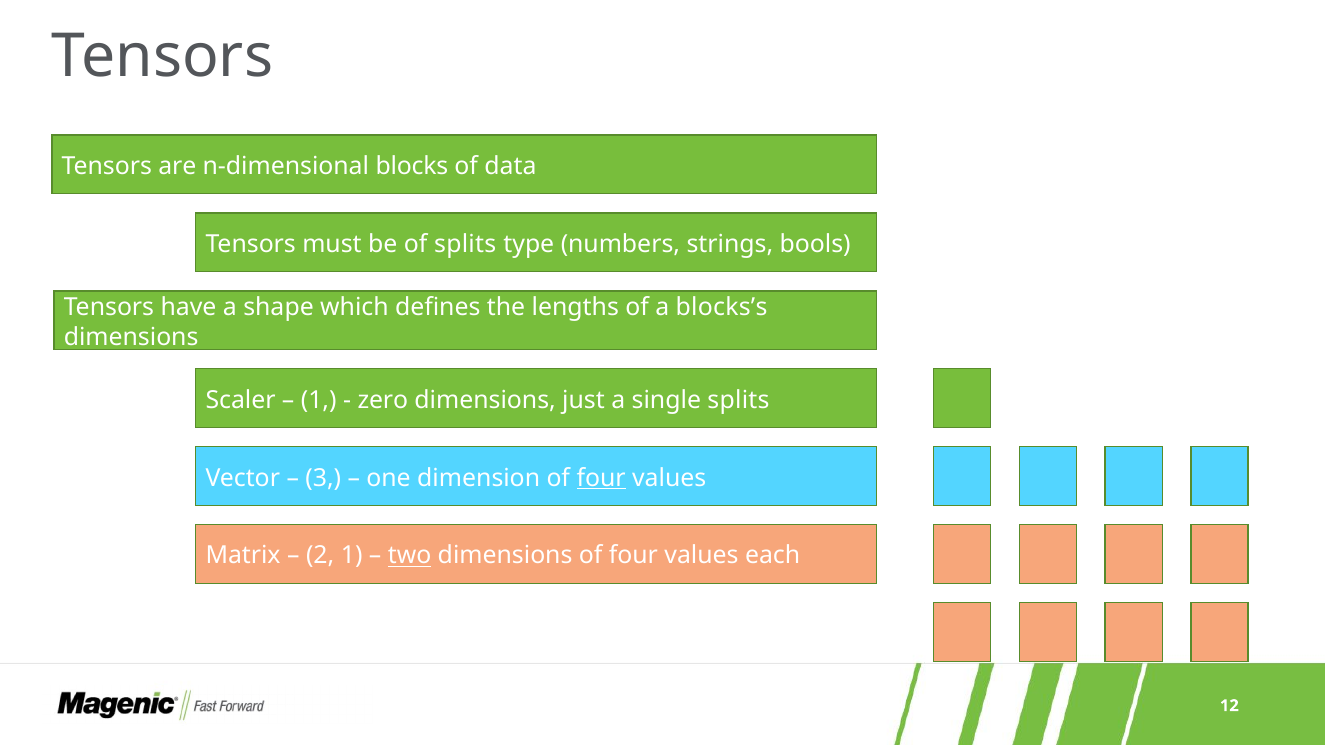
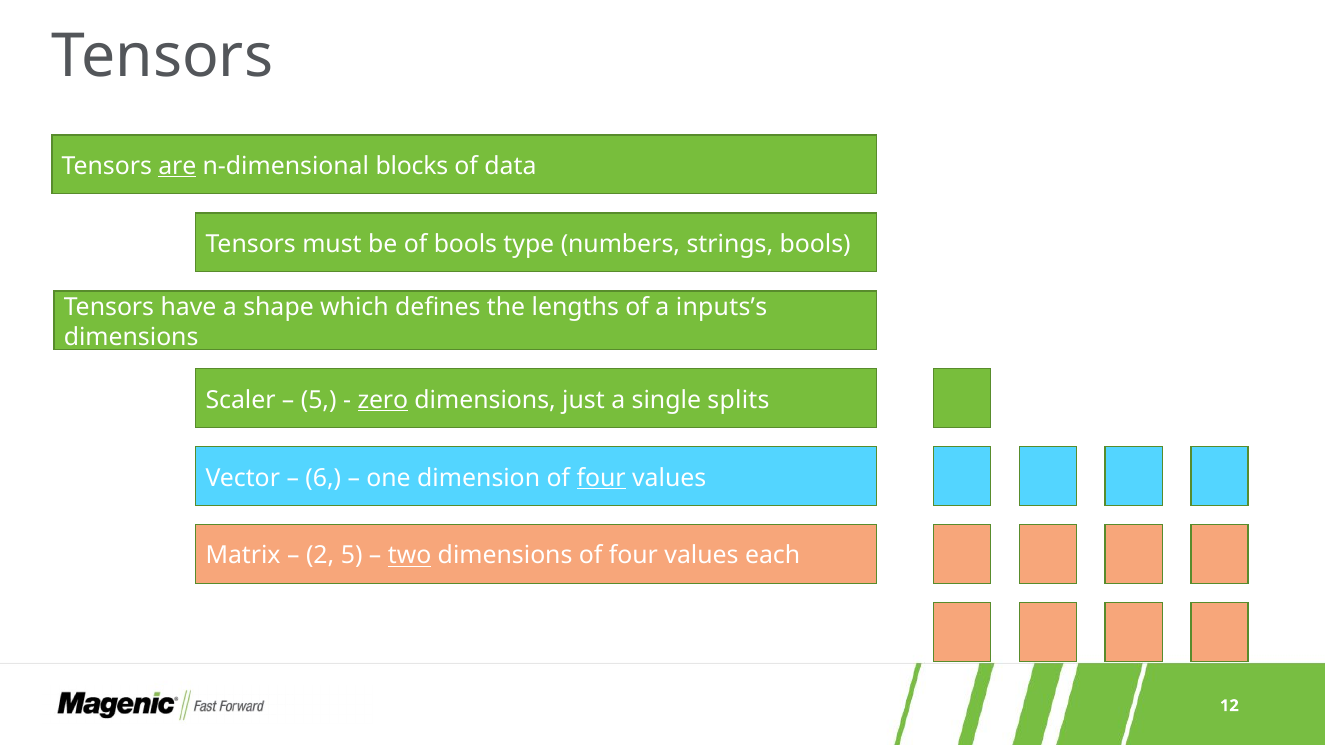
are underline: none -> present
of splits: splits -> bools
blocks’s: blocks’s -> inputs’s
1 at (319, 400): 1 -> 5
zero underline: none -> present
3: 3 -> 6
2 1: 1 -> 5
